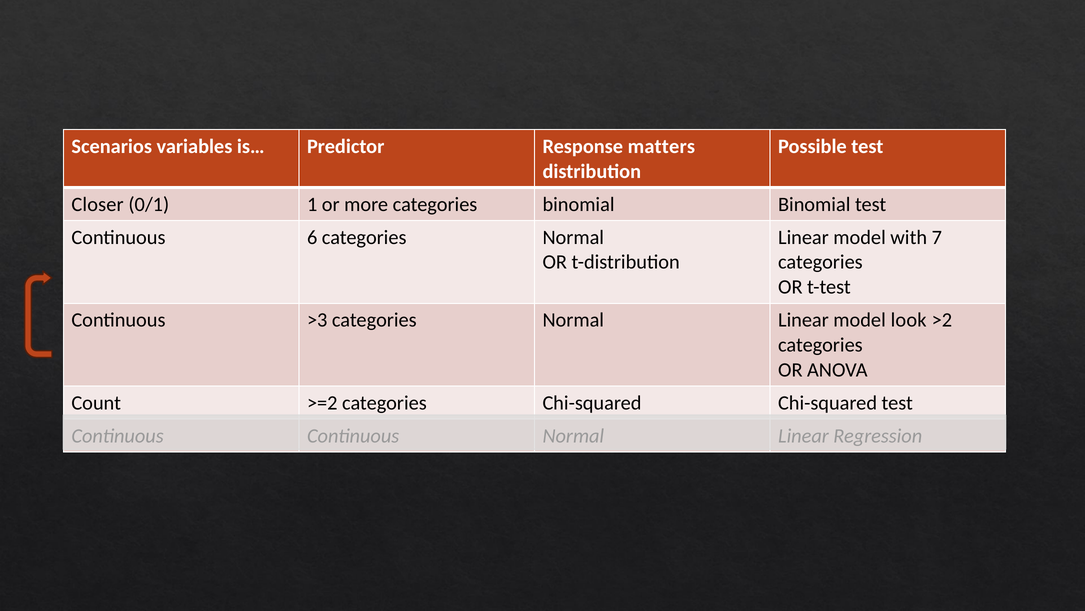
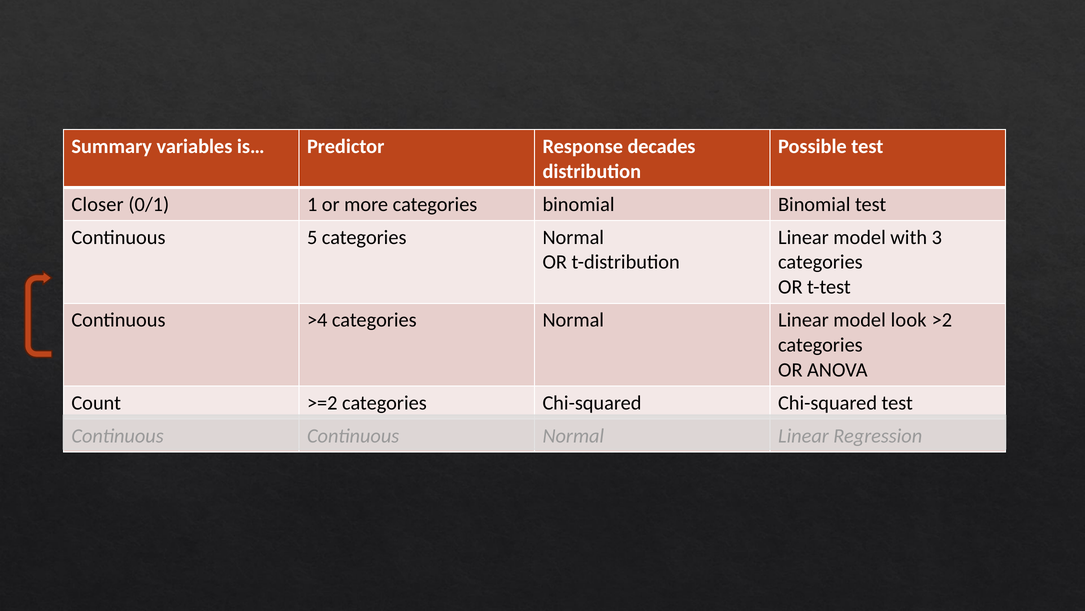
Scenarios: Scenarios -> Summary
matters: matters -> decades
6: 6 -> 5
7: 7 -> 3
>3: >3 -> >4
